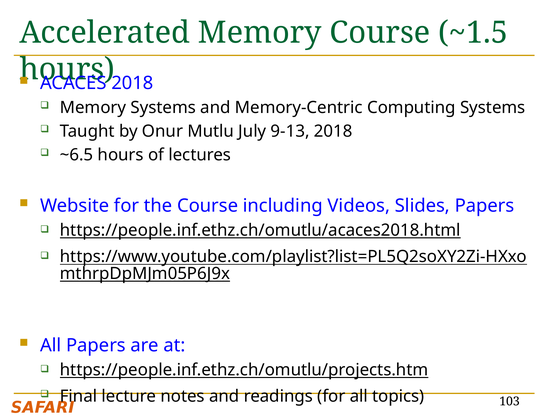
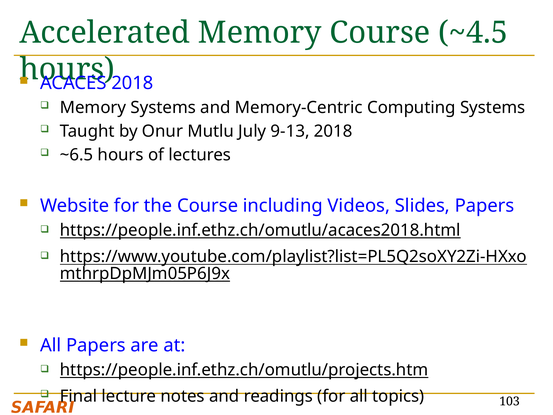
~1.5: ~1.5 -> ~4.5
